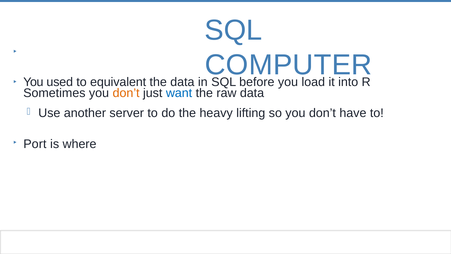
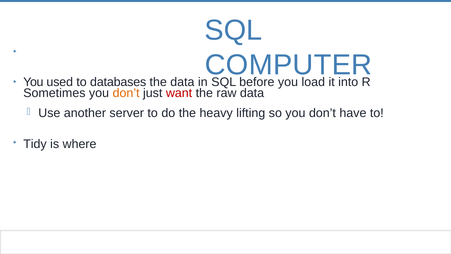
equivalent: equivalent -> databases
want colour: blue -> red
Port: Port -> Tidy
